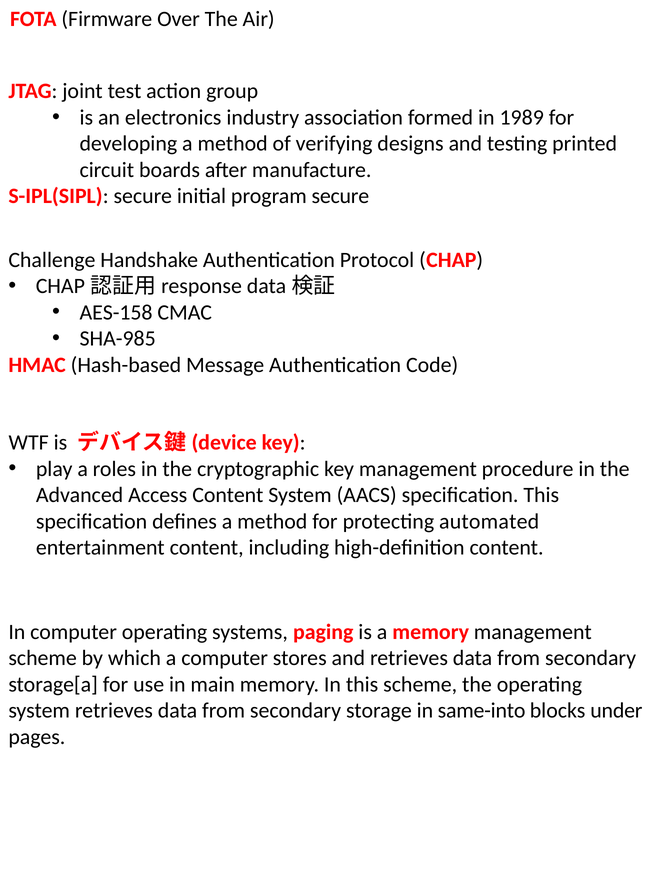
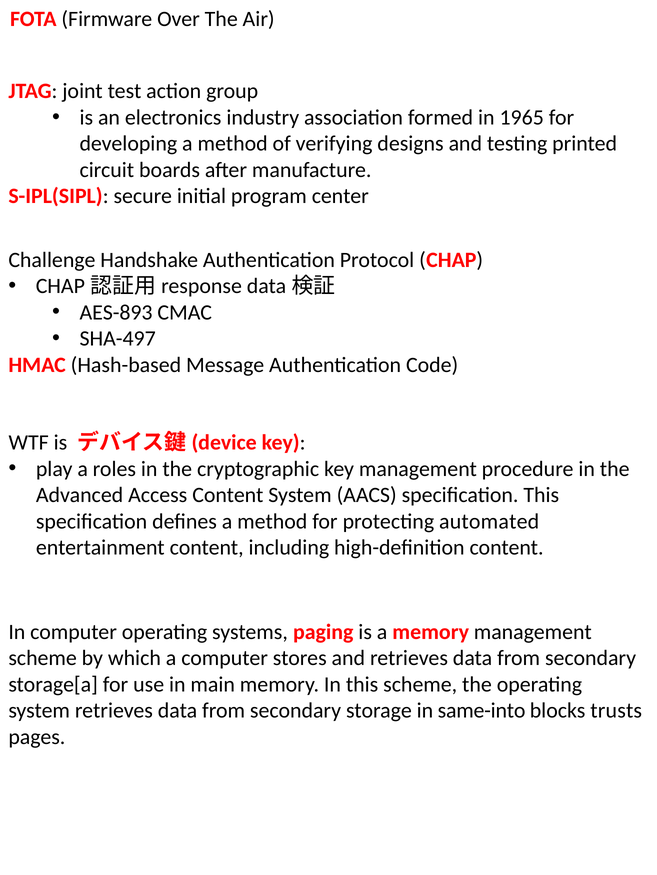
1989: 1989 -> 1965
program secure: secure -> center
AES-158: AES-158 -> AES-893
SHA-985: SHA-985 -> SHA-497
under: under -> trusts
